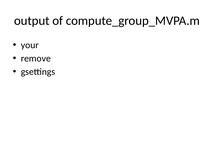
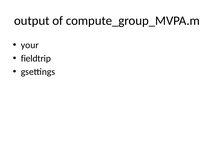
remove: remove -> fieldtrip
